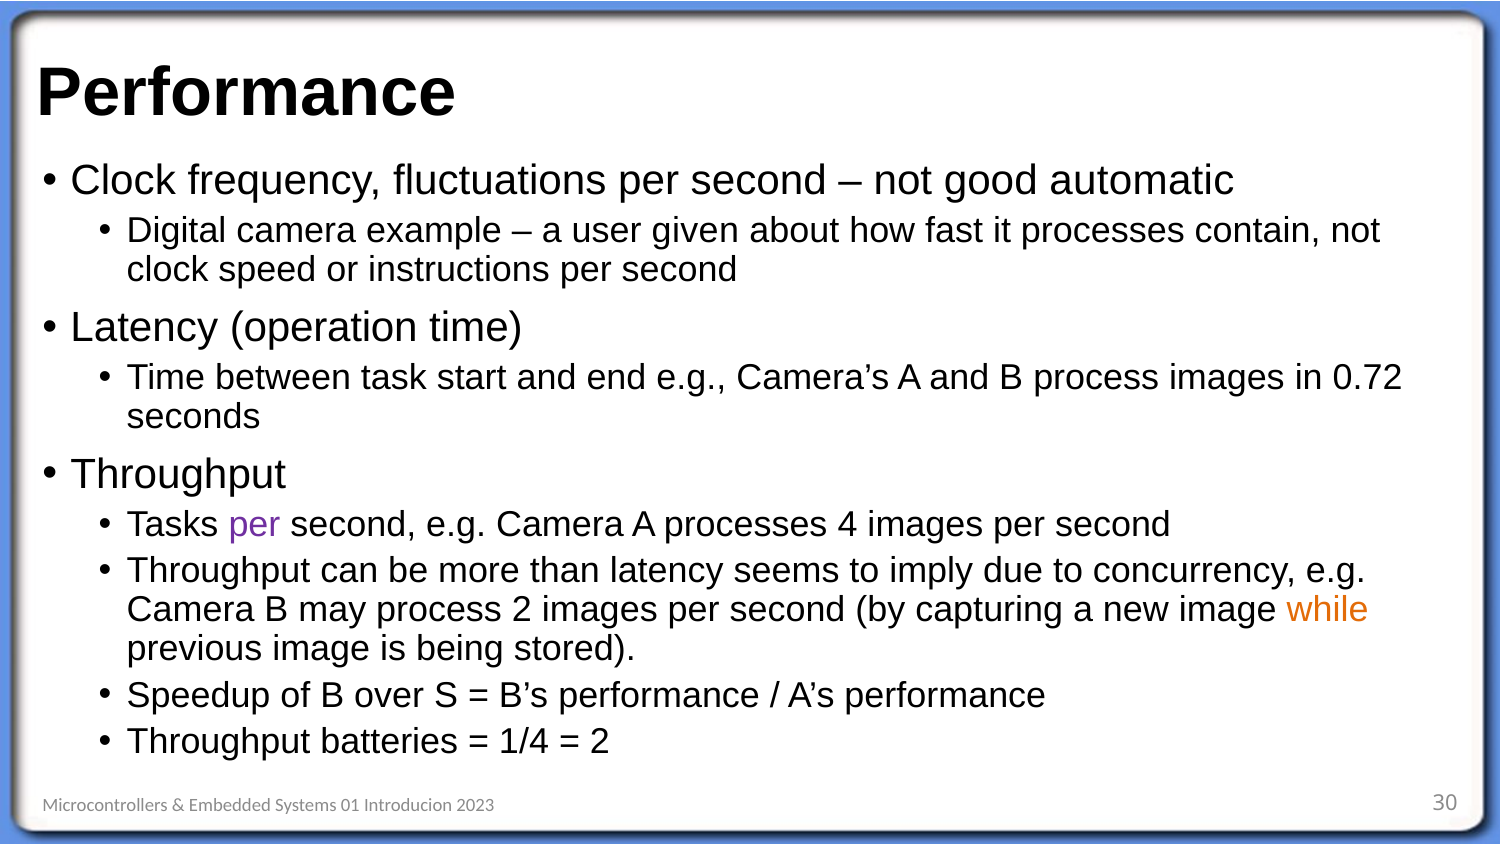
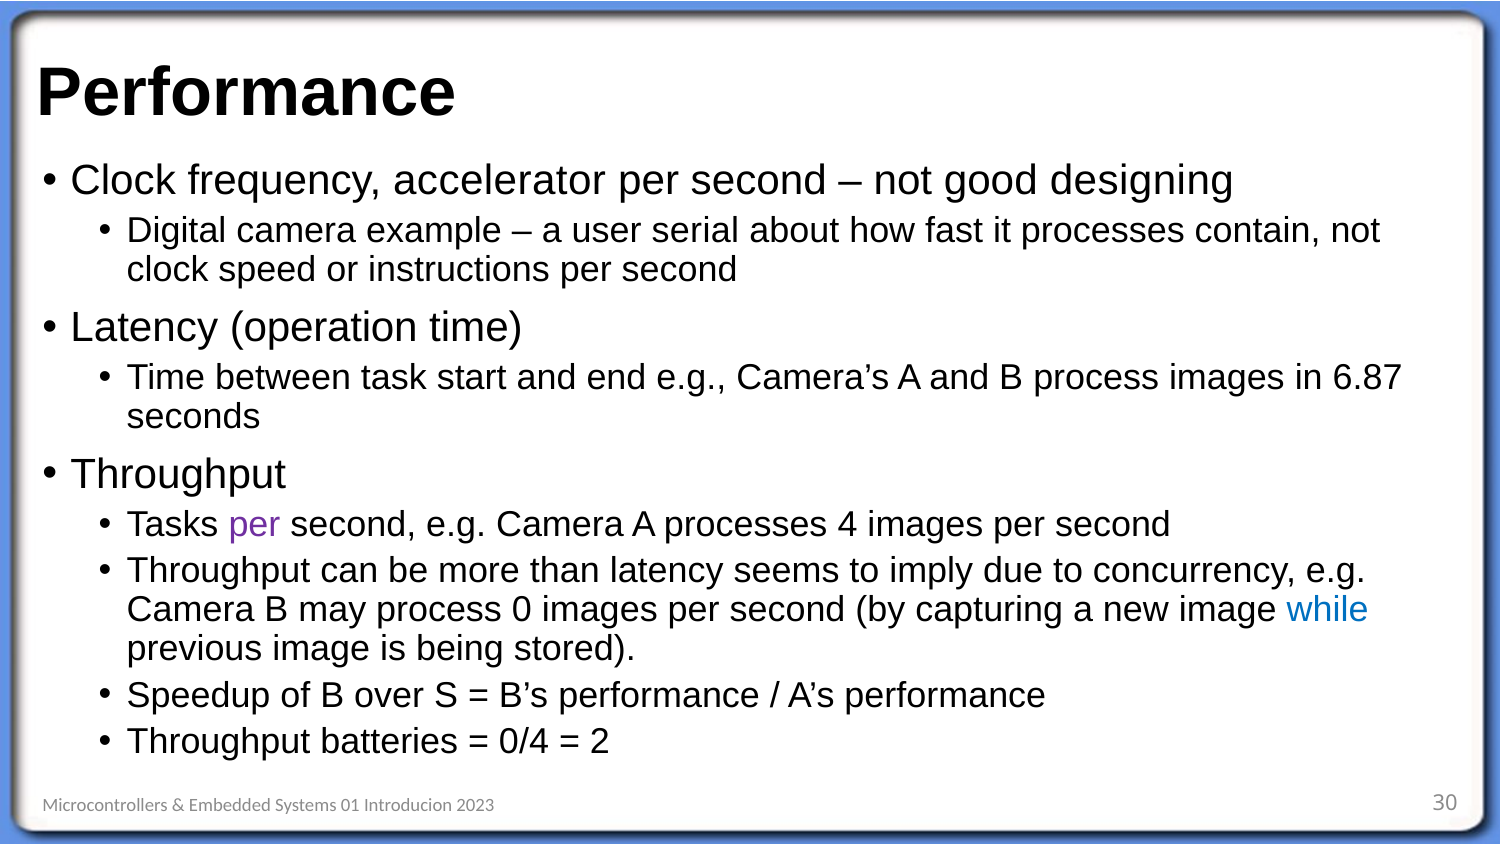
fluctuations: fluctuations -> accelerator
automatic: automatic -> designing
given: given -> serial
0.72: 0.72 -> 6.87
process 2: 2 -> 0
while colour: orange -> blue
1/4: 1/4 -> 0/4
